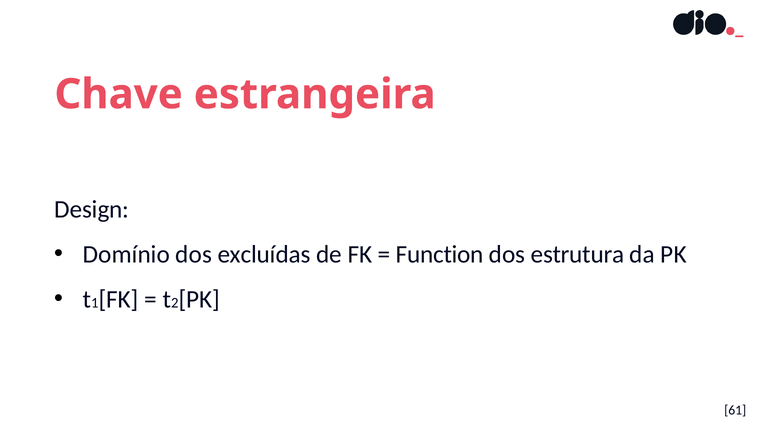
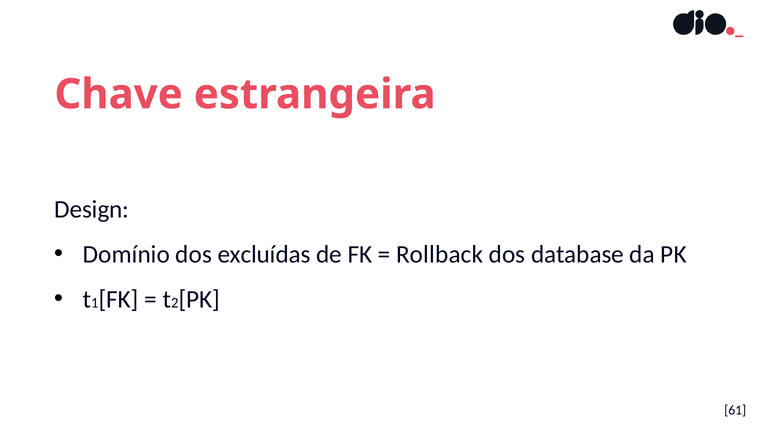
Function: Function -> Rollback
estrutura: estrutura -> database
